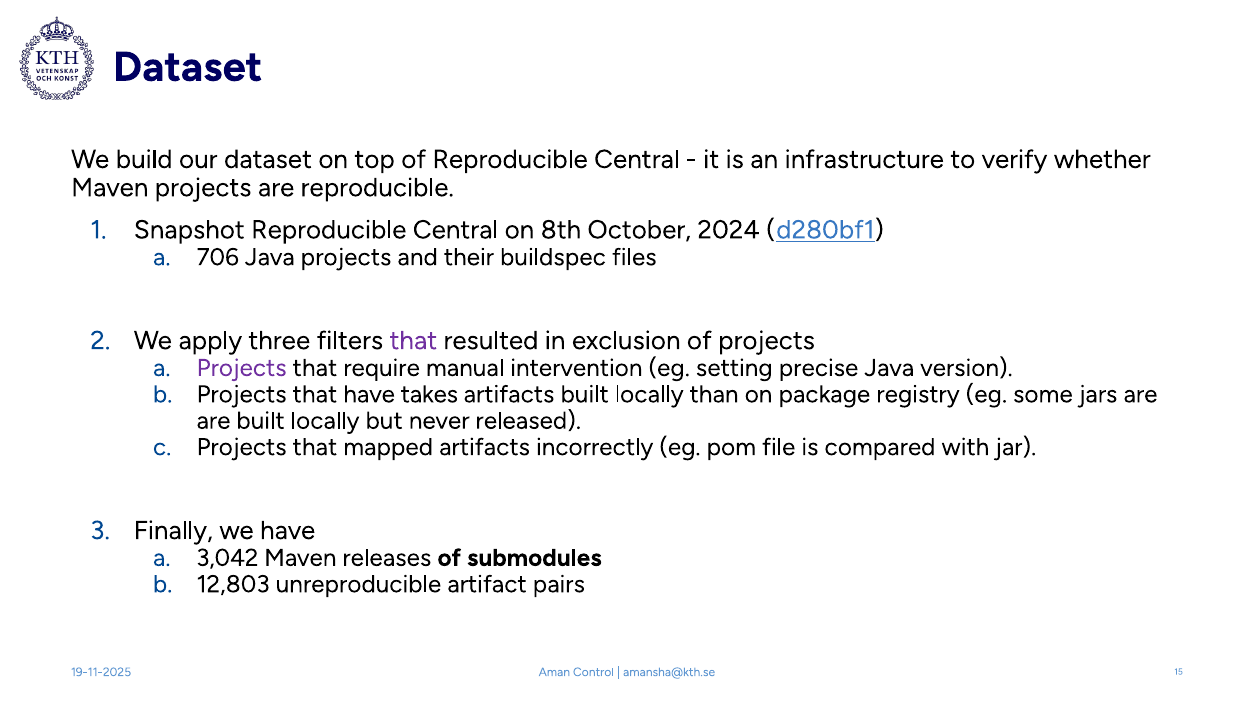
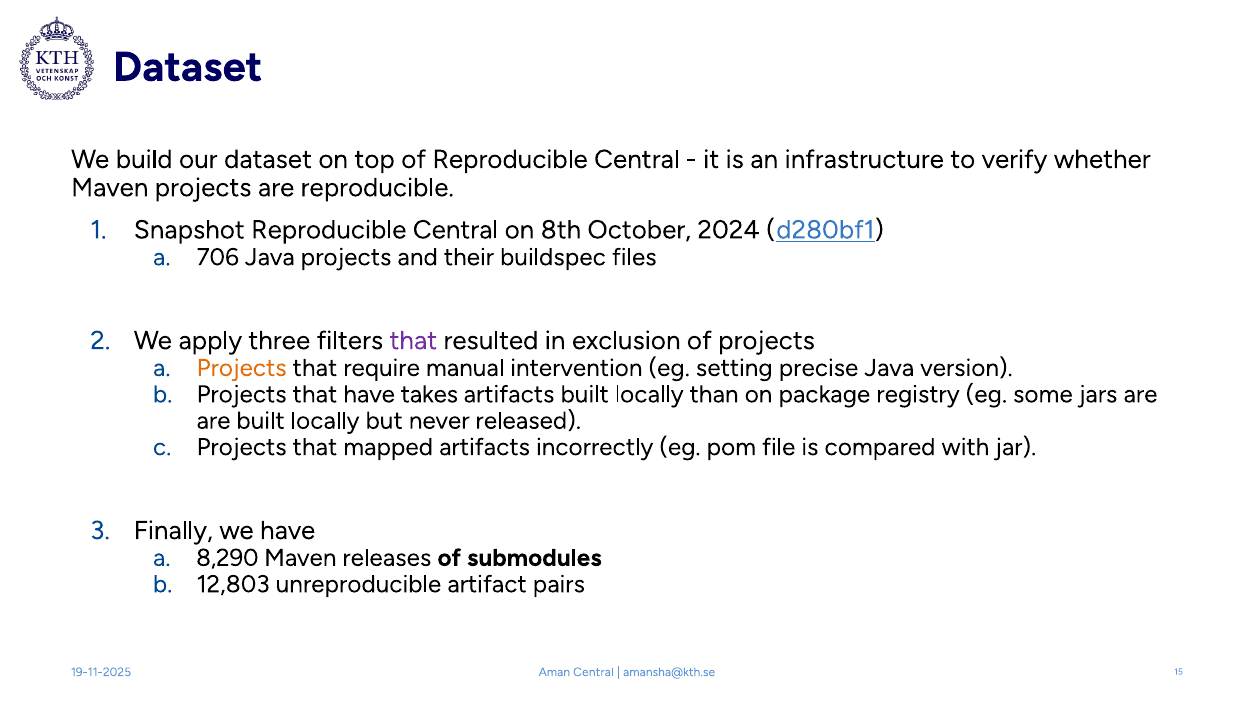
Projects at (242, 368) colour: purple -> orange
3,042: 3,042 -> 8,290
Aman Control: Control -> Central
